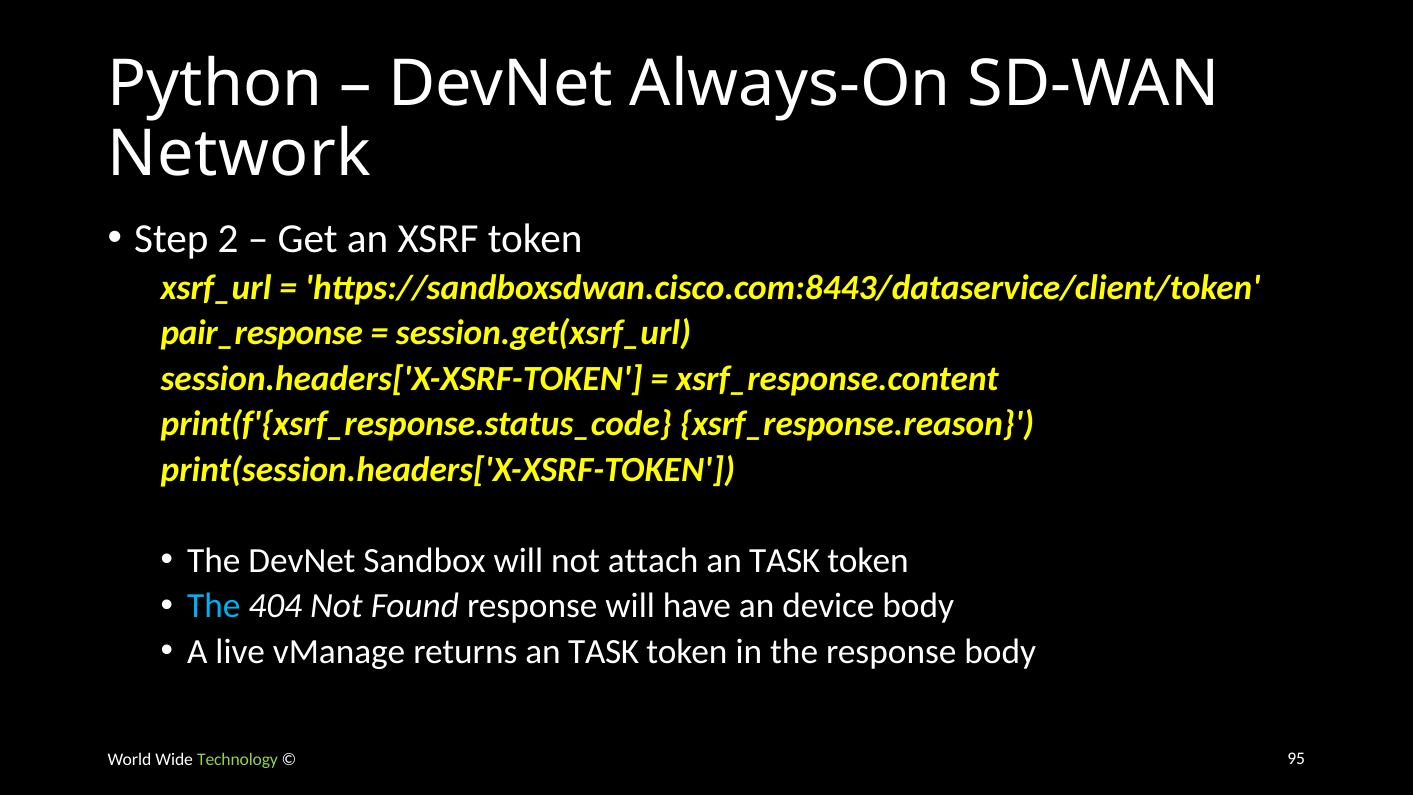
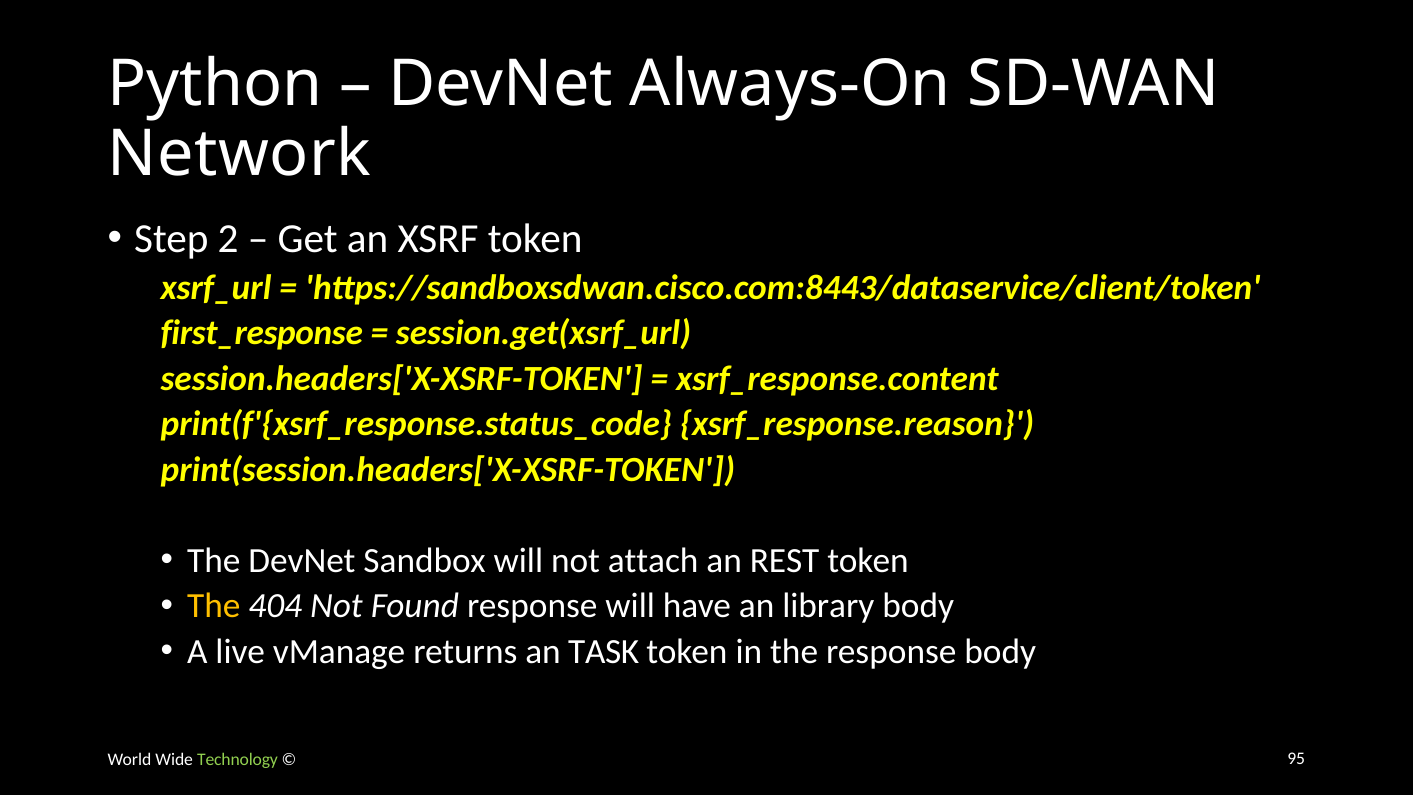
pair_response: pair_response -> first_response
TASK at (785, 560): TASK -> REST
The at (214, 606) colour: light blue -> yellow
device: device -> library
